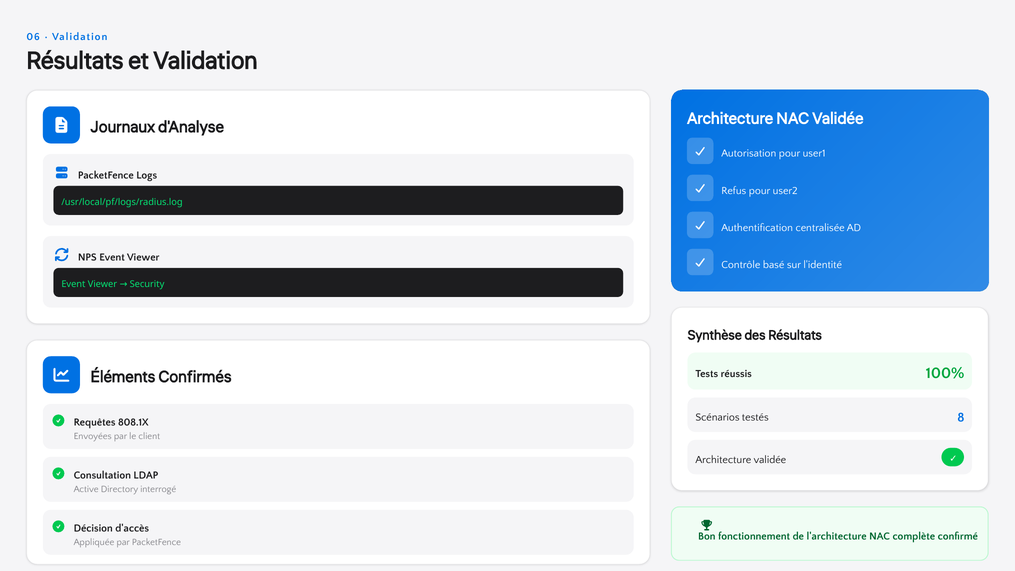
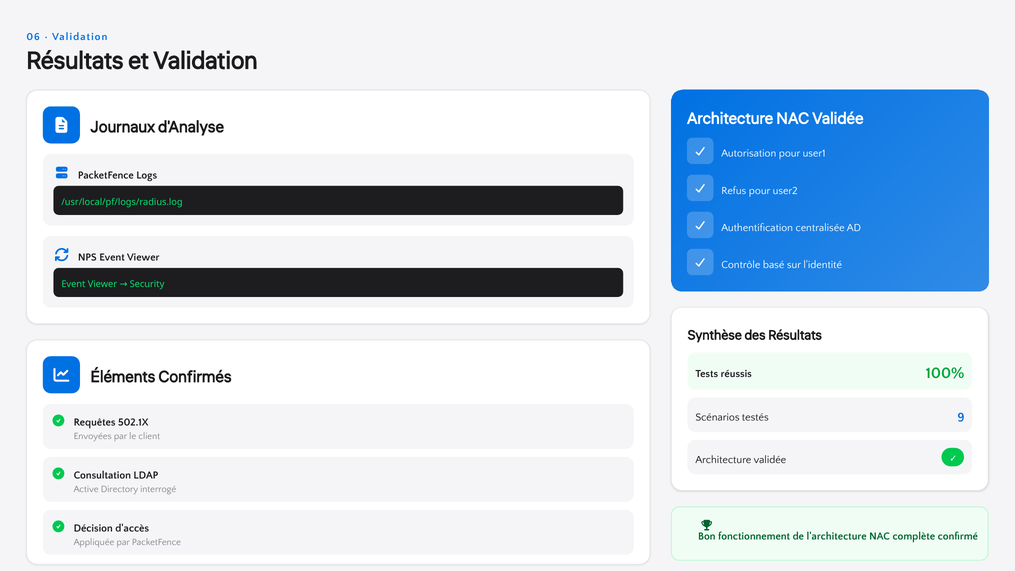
8: 8 -> 9
808.1X: 808.1X -> 502.1X
